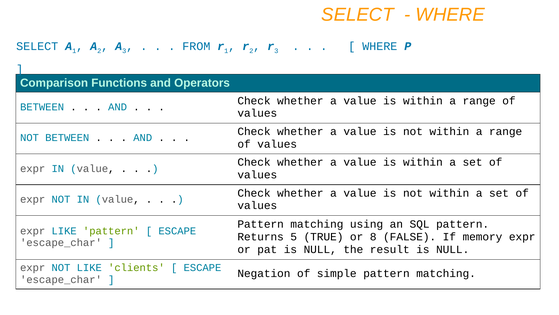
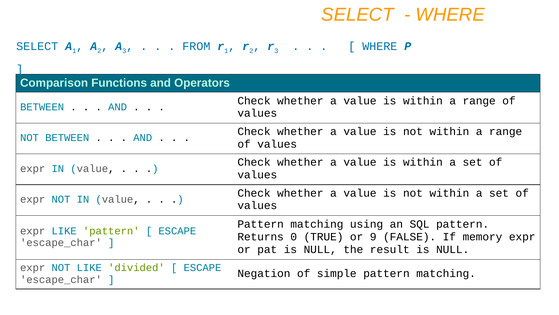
5: 5 -> 0
8: 8 -> 9
clients: clients -> divided
